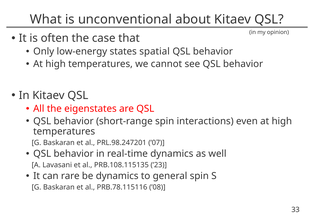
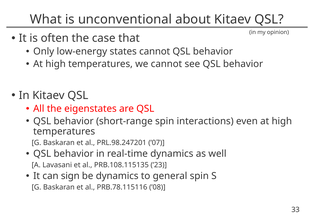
states spatial: spatial -> cannot
rare: rare -> sign
